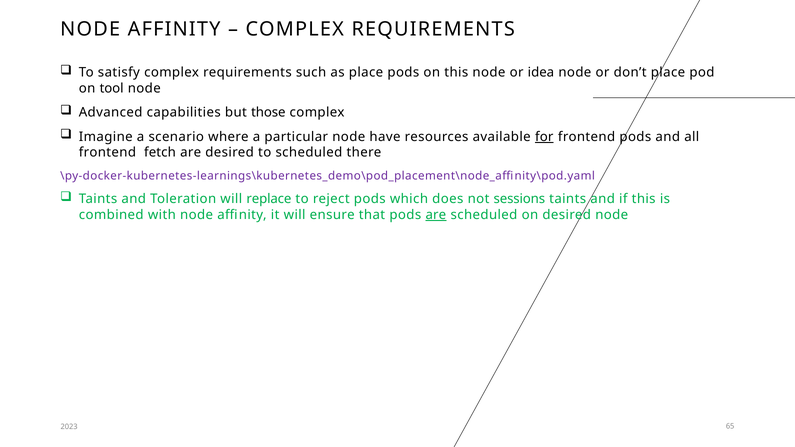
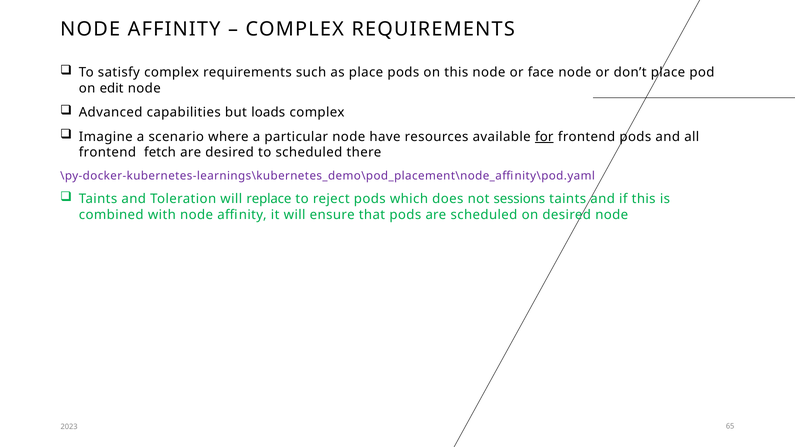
idea: idea -> face
tool: tool -> edit
those: those -> loads
are at (436, 215) underline: present -> none
